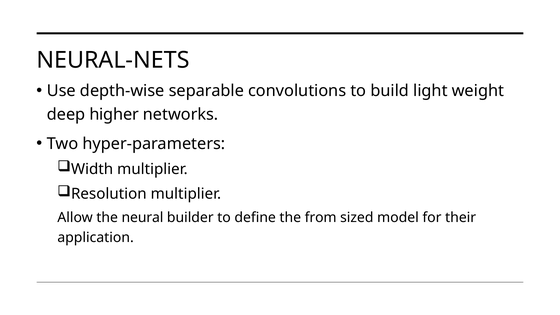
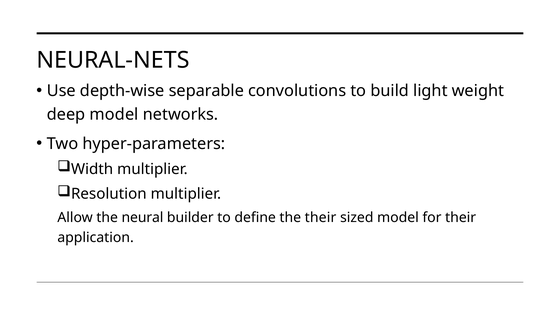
deep higher: higher -> model
the from: from -> their
